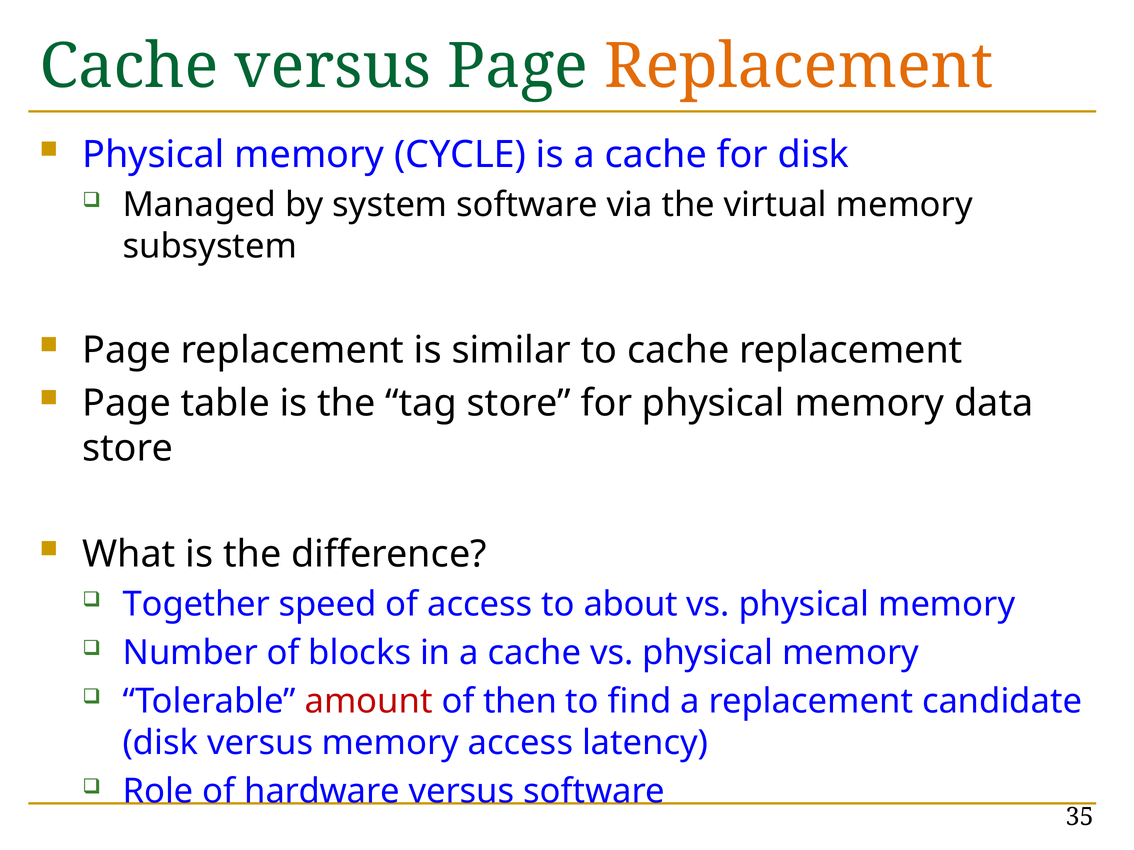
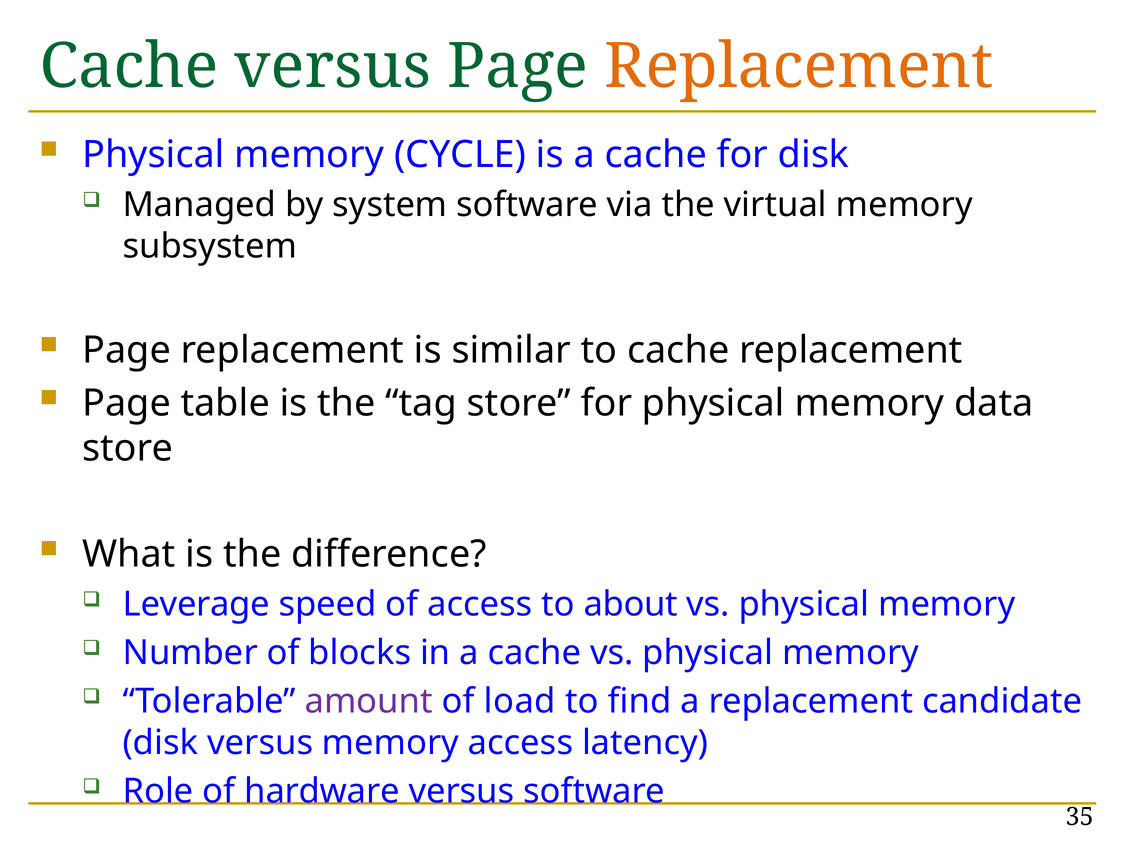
Together: Together -> Leverage
amount colour: red -> purple
then: then -> load
